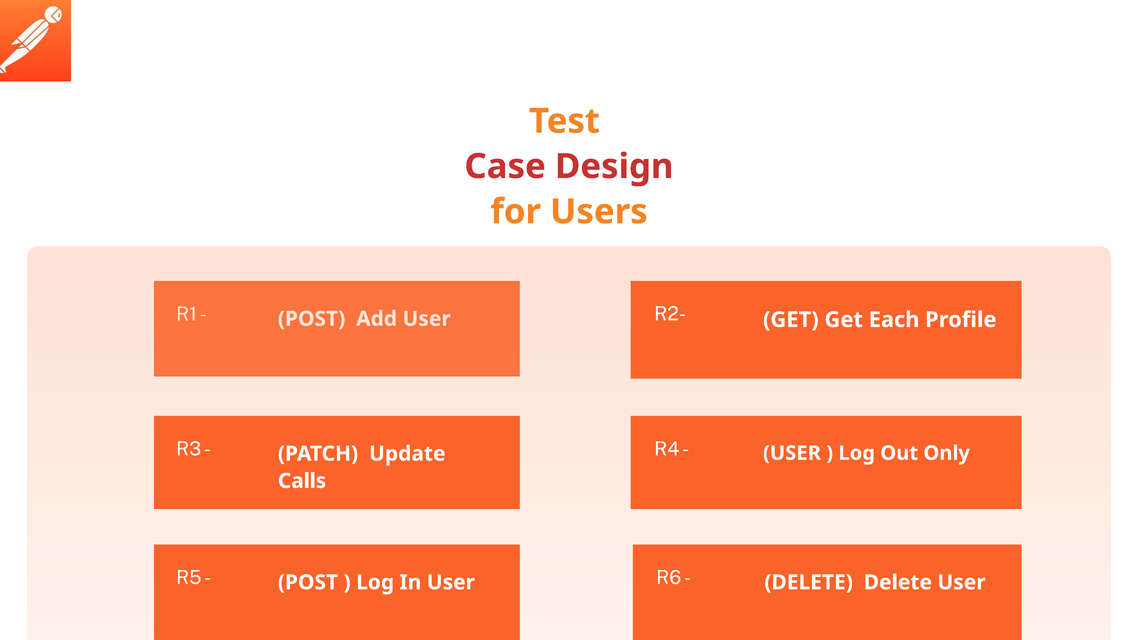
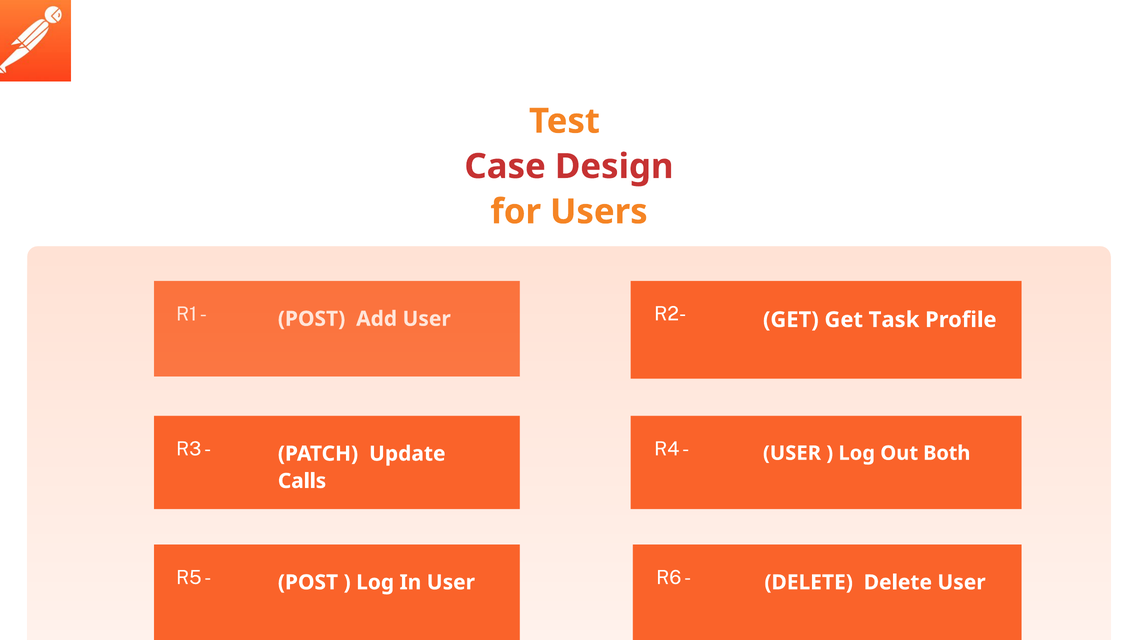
Each: Each -> Task
Only: Only -> Both
